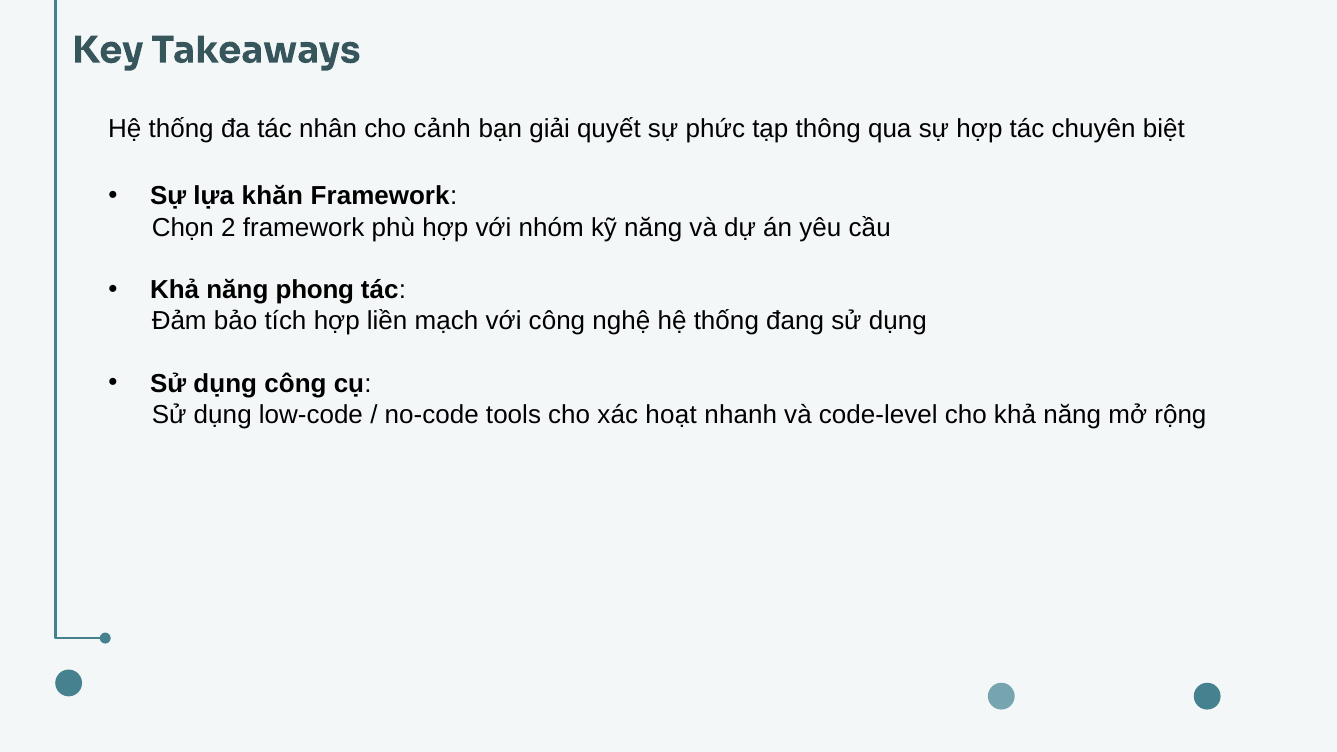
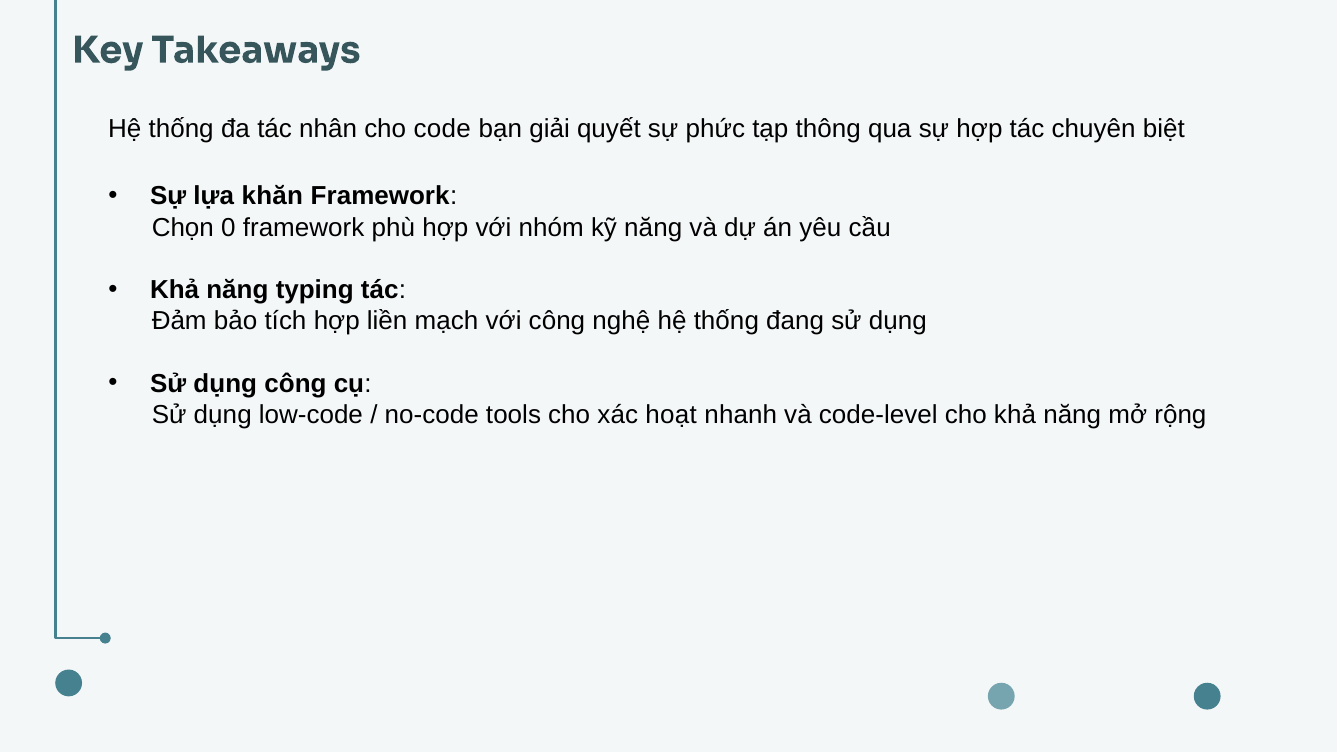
cảnh: cảnh -> code
2: 2 -> 0
phong: phong -> typing
